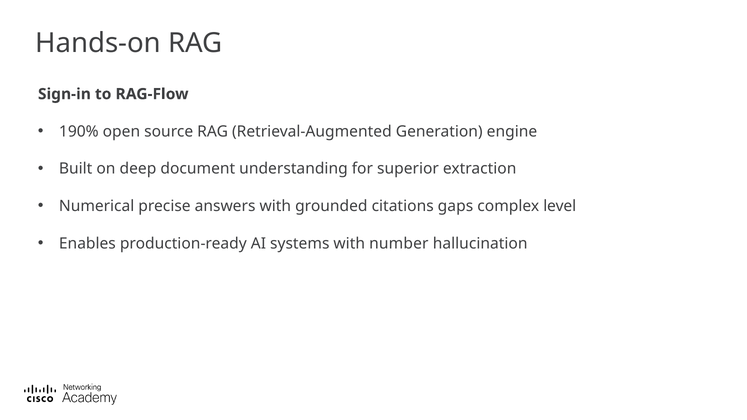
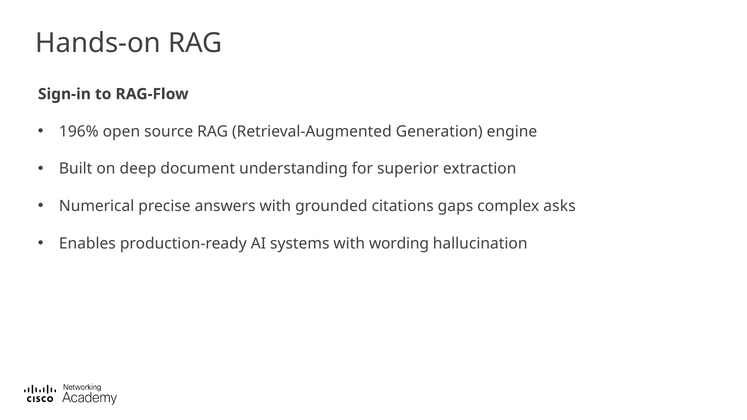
190%: 190% -> 196%
level: level -> asks
number: number -> wording
